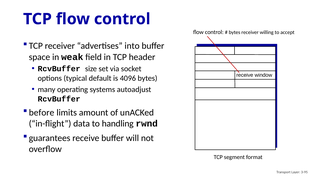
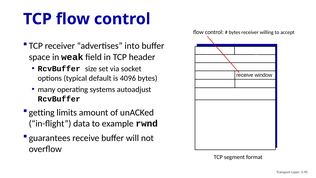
before: before -> getting
handling: handling -> example
